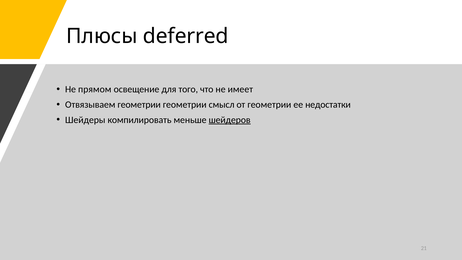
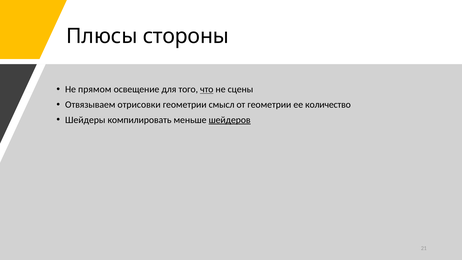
deferred: deferred -> стороны
что underline: none -> present
имеет: имеет -> сцены
Отвязываем геометрии: геометрии -> отрисовки
недостатки: недостатки -> количество
